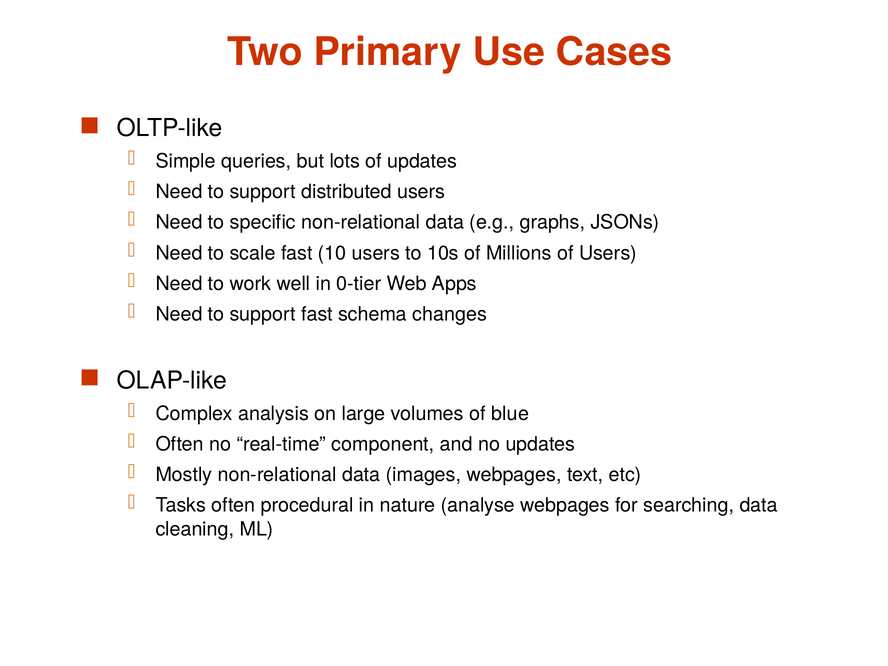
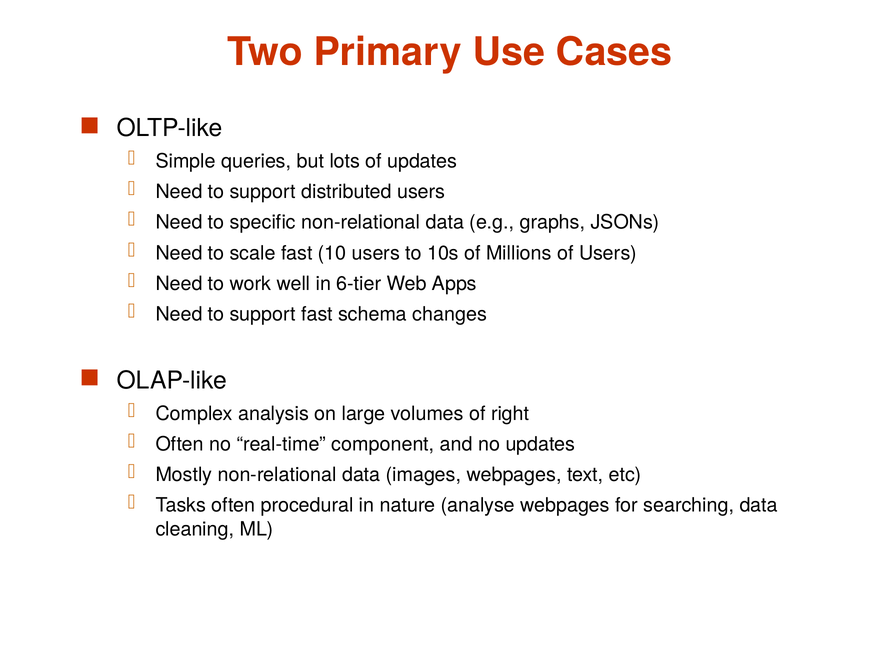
0-tier: 0-tier -> 6-tier
blue: blue -> right
